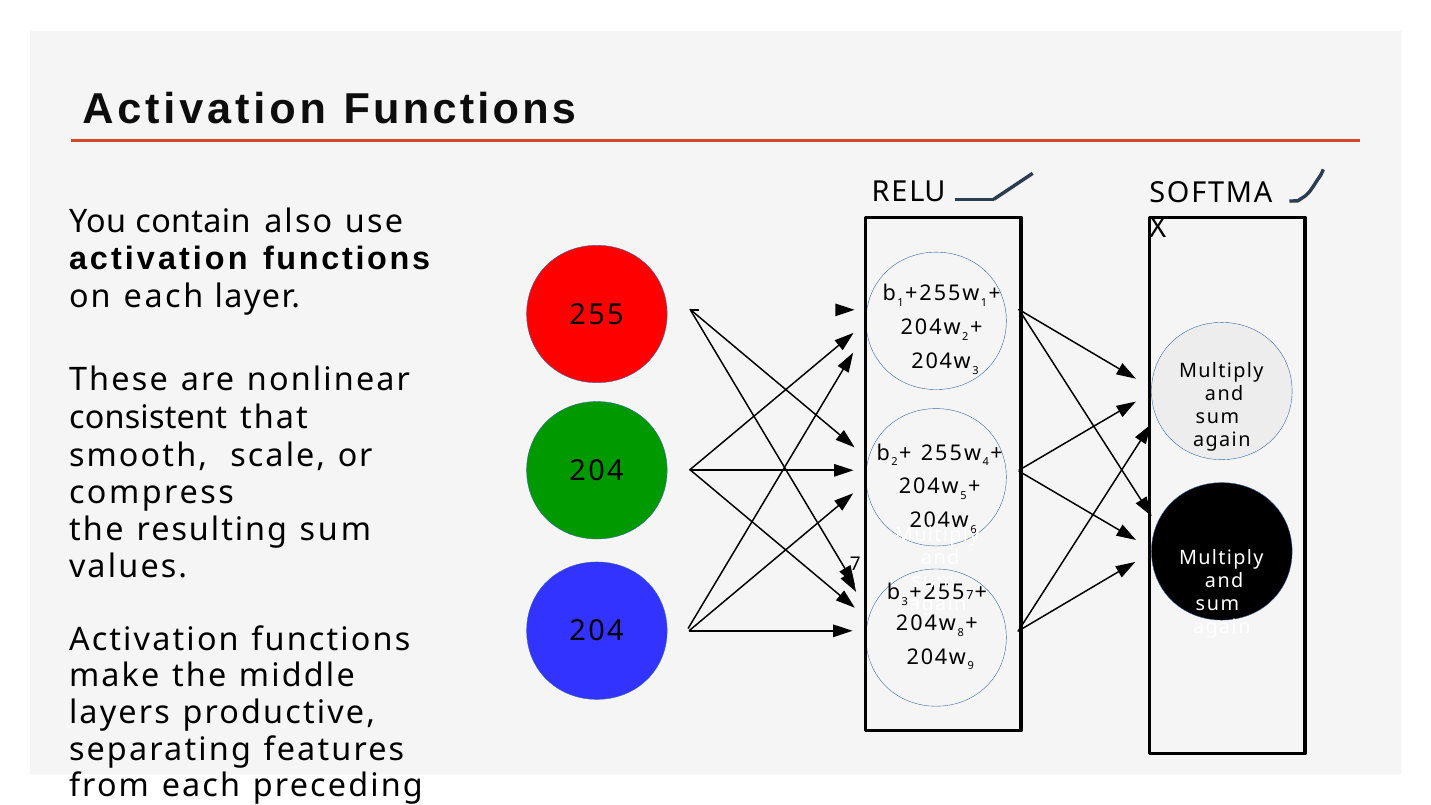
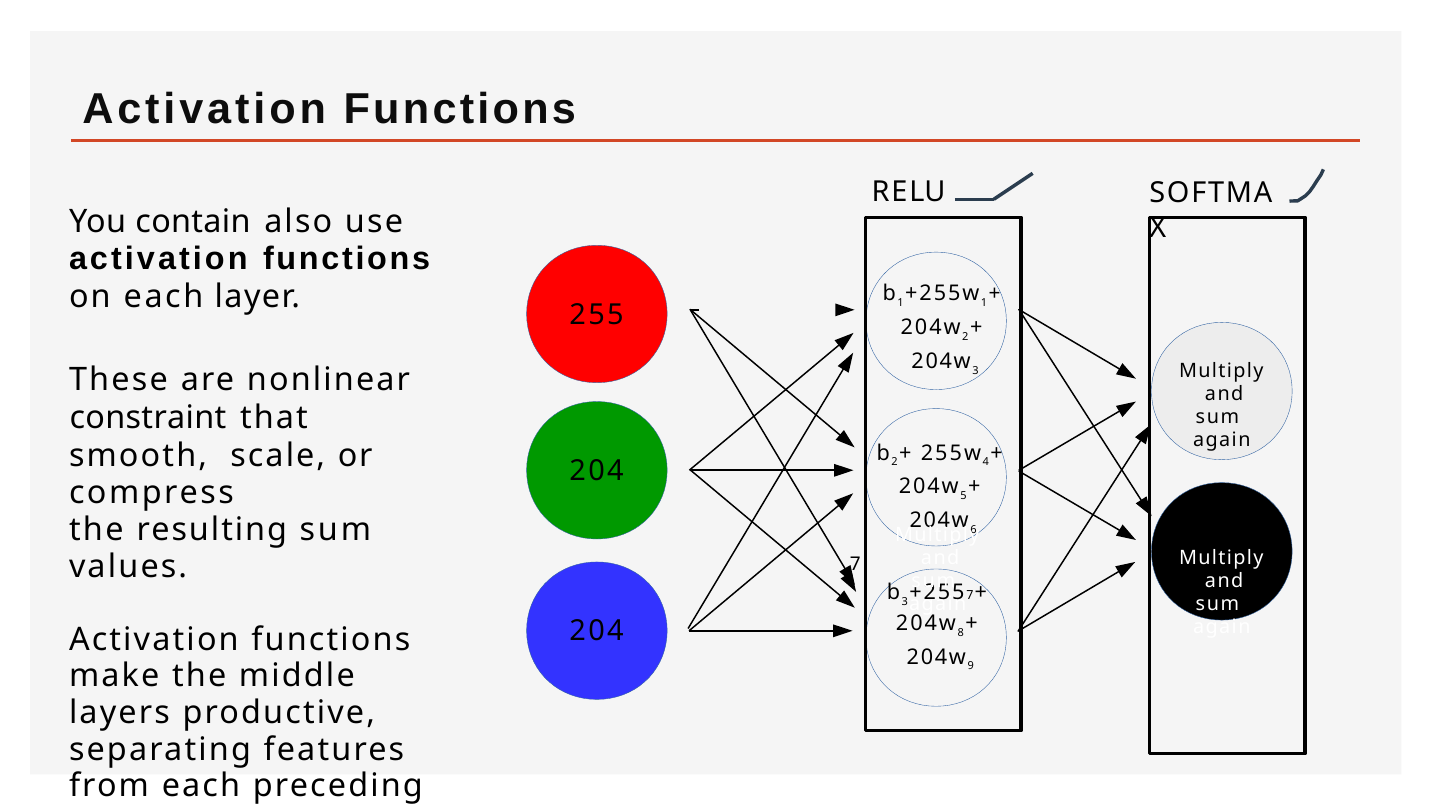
consistent: consistent -> constraint
